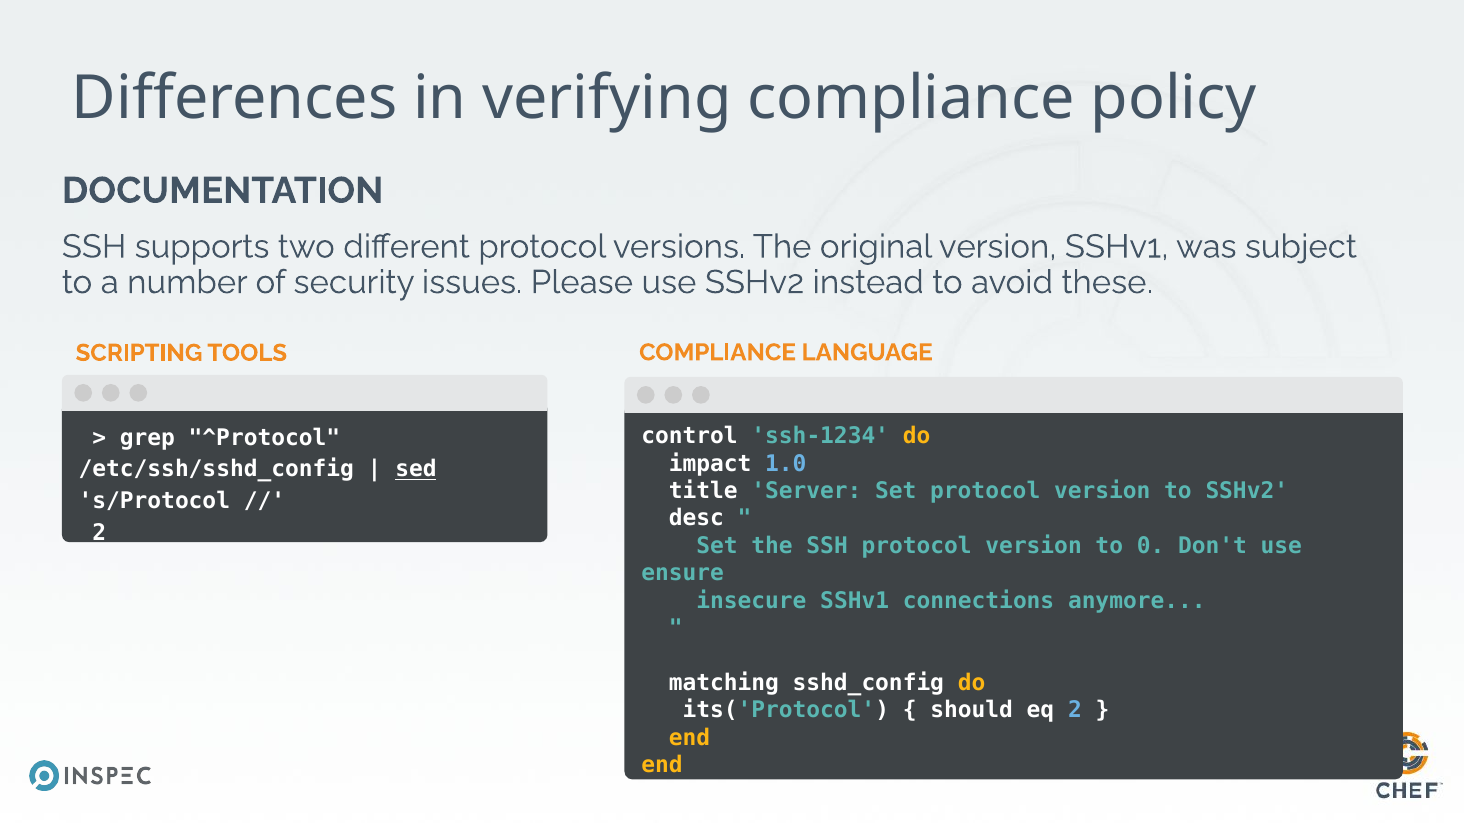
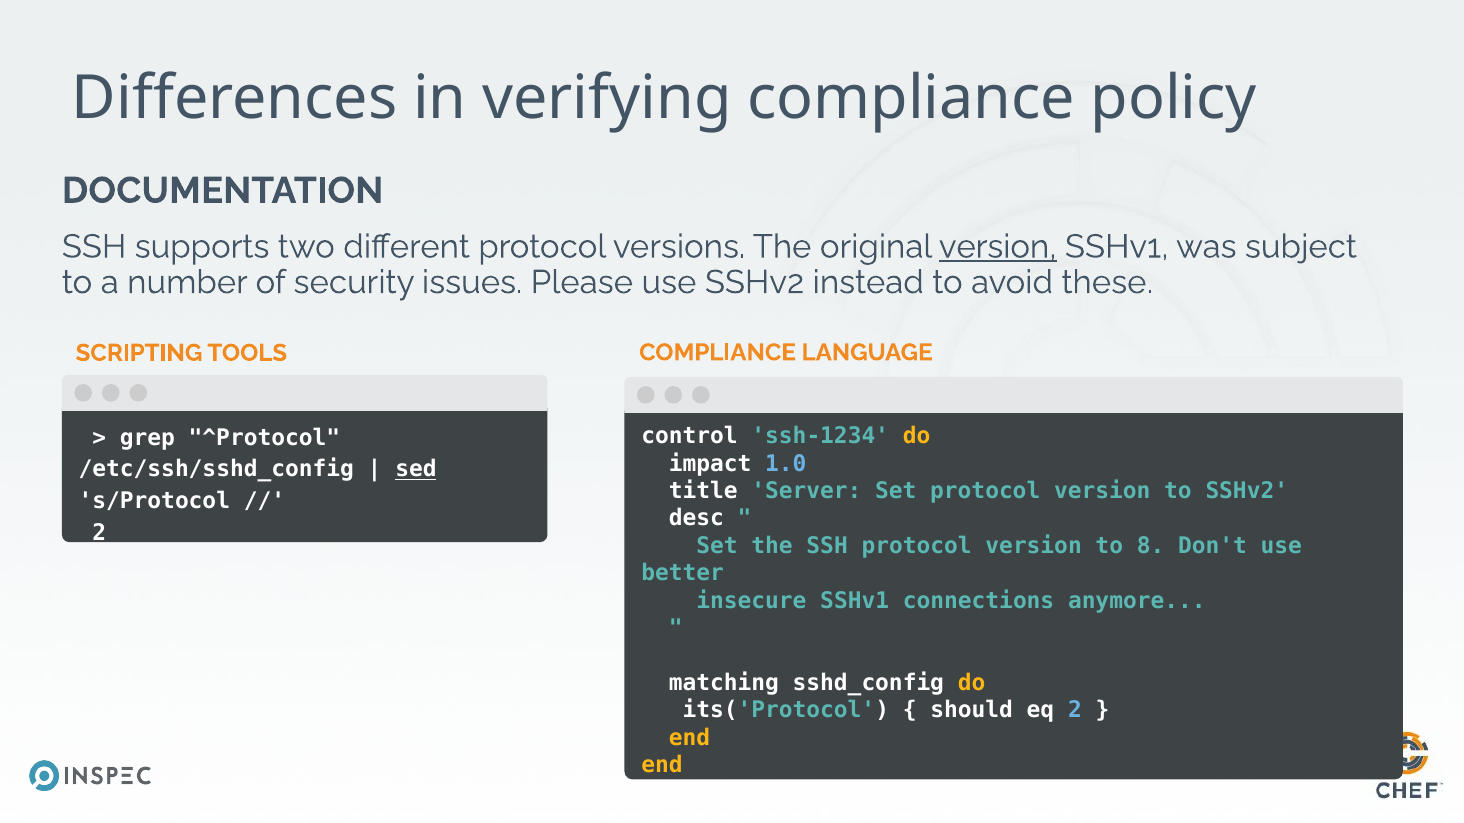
version at (998, 247) underline: none -> present
0: 0 -> 8
ensure: ensure -> better
